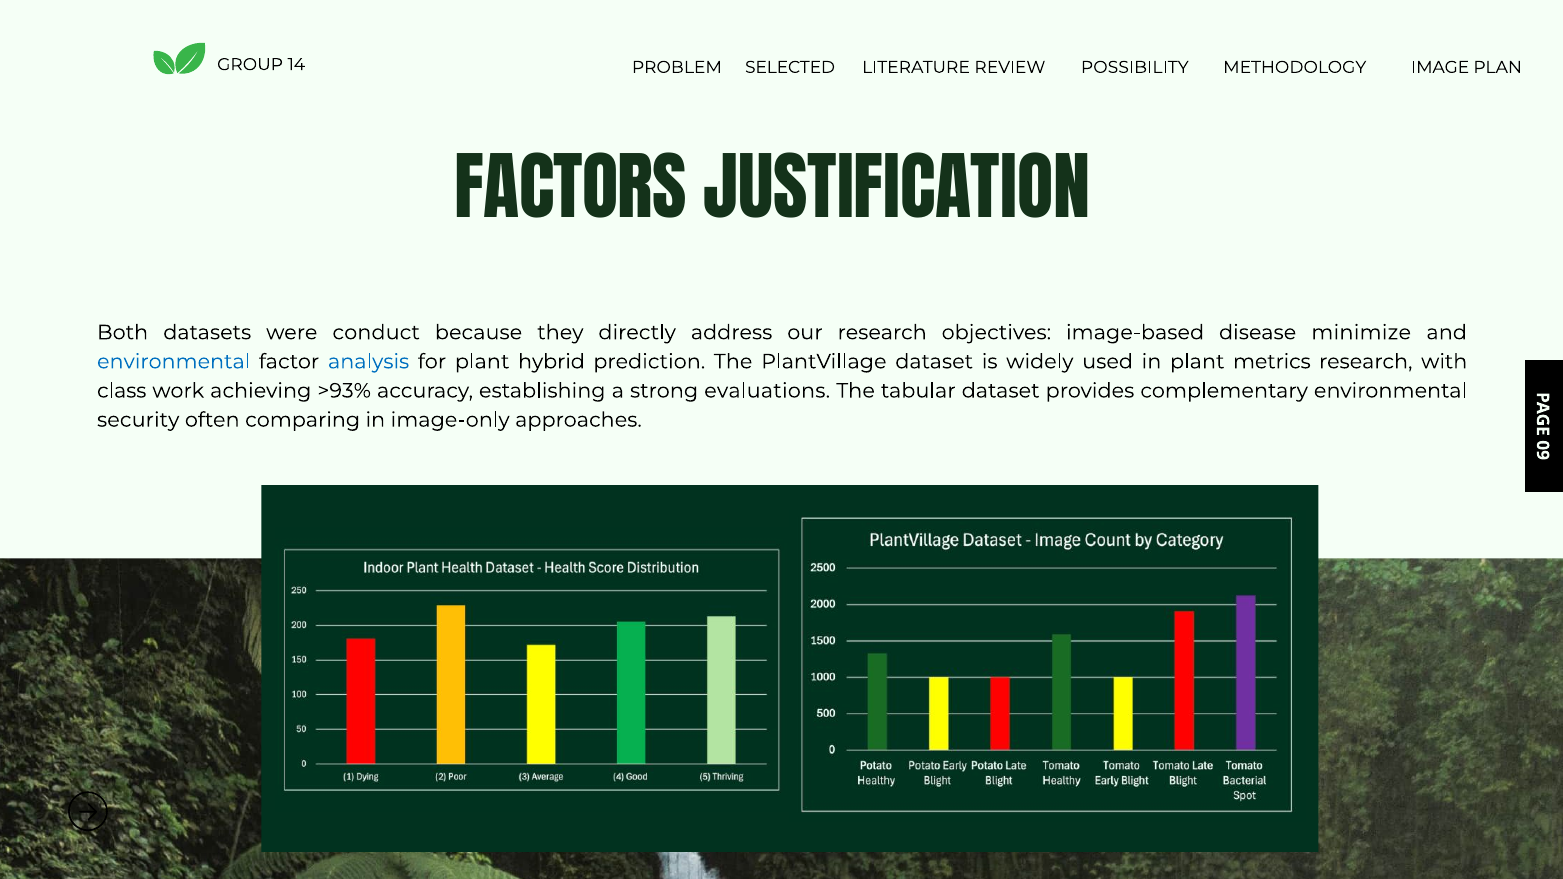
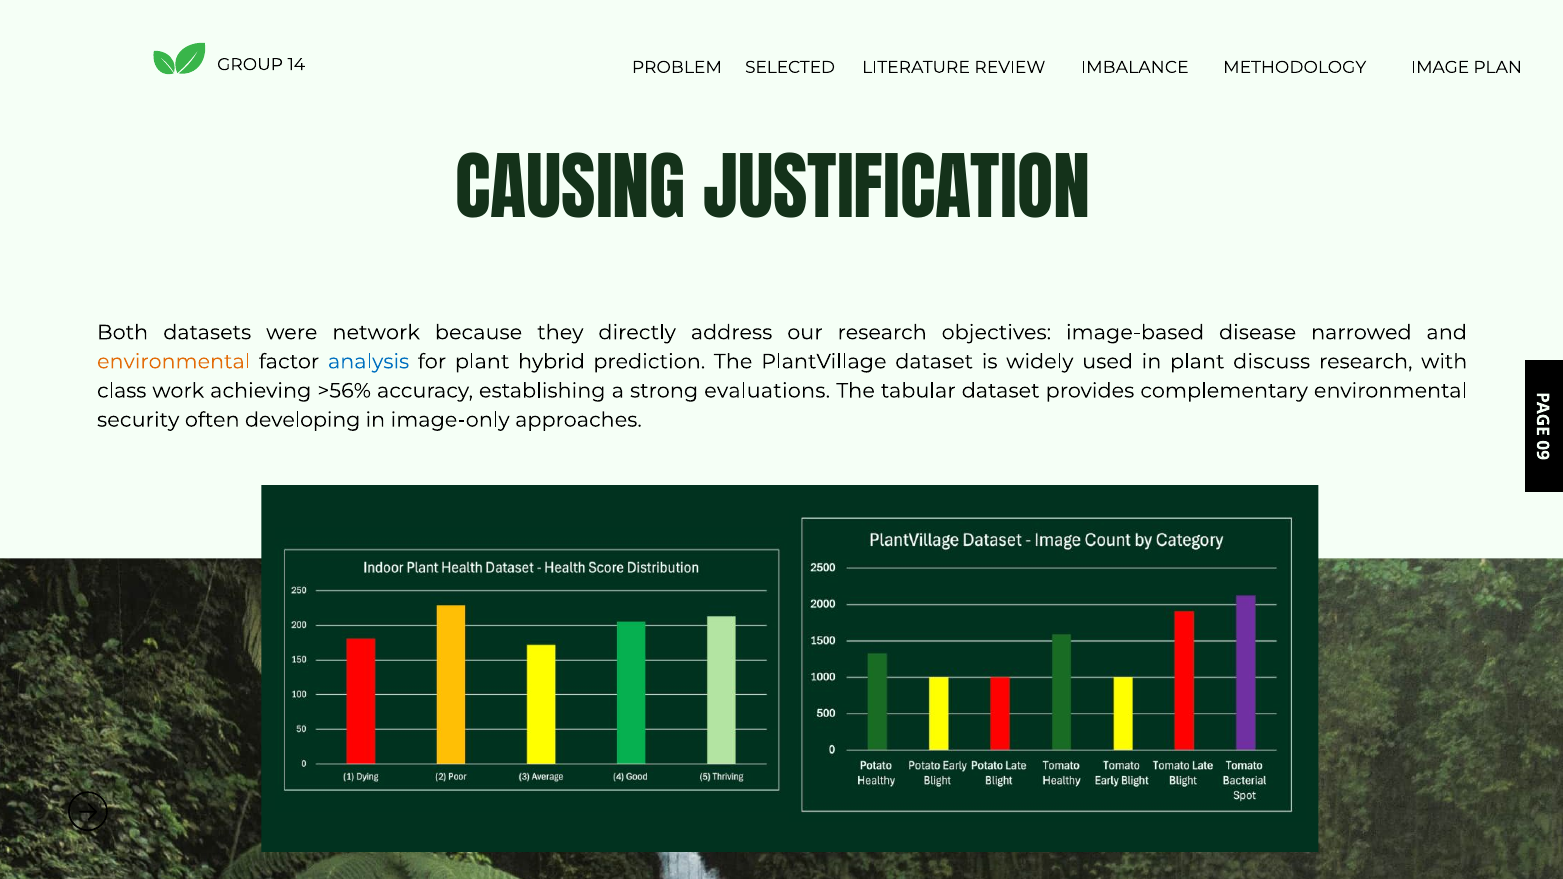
POSSIBILITY: POSSIBILITY -> IMBALANCE
FACTORS: FACTORS -> CAUSING
conduct: conduct -> network
minimize: minimize -> narrowed
environmental at (174, 362) colour: blue -> orange
metrics: metrics -> discuss
>93%: >93% -> >56%
comparing: comparing -> developing
